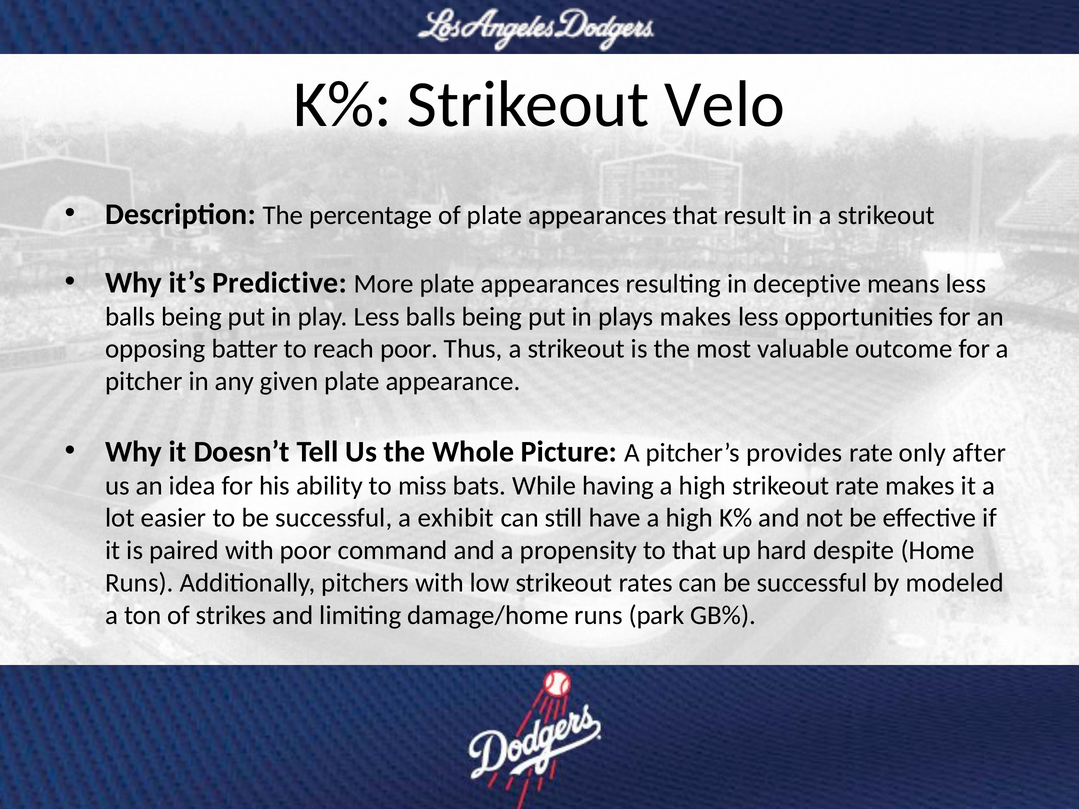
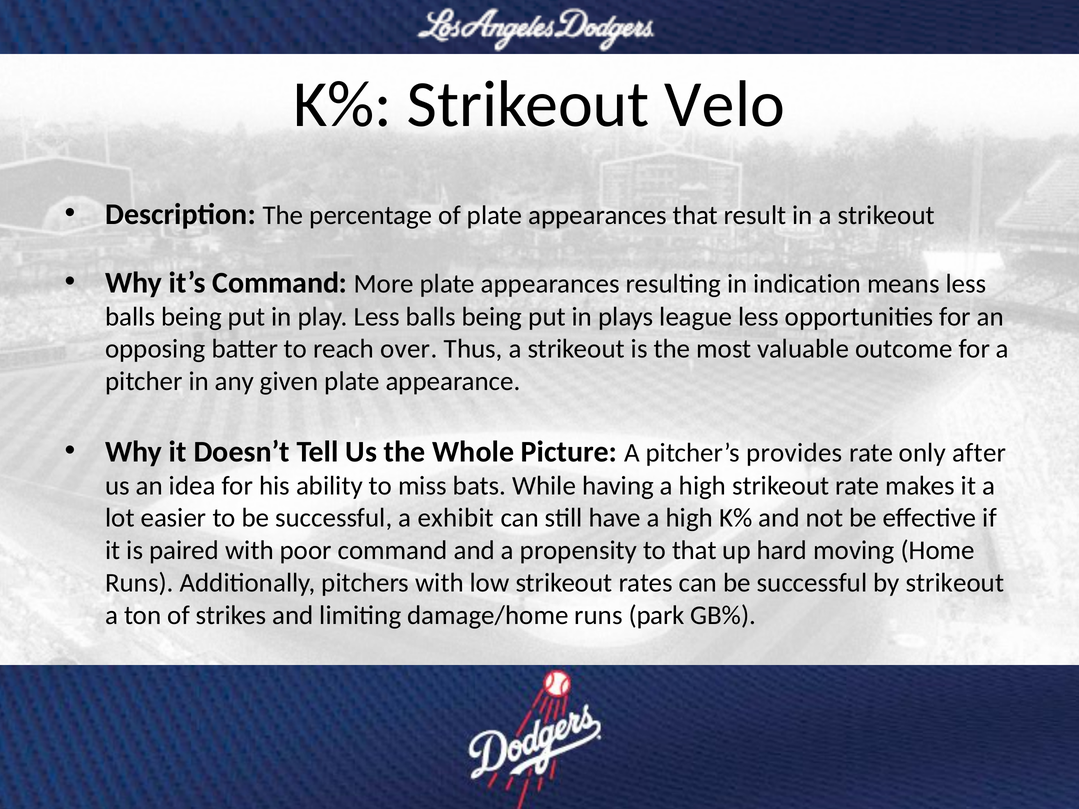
it’s Predictive: Predictive -> Command
deceptive: deceptive -> indication
plays makes: makes -> league
reach poor: poor -> over
despite: despite -> moving
by modeled: modeled -> strikeout
